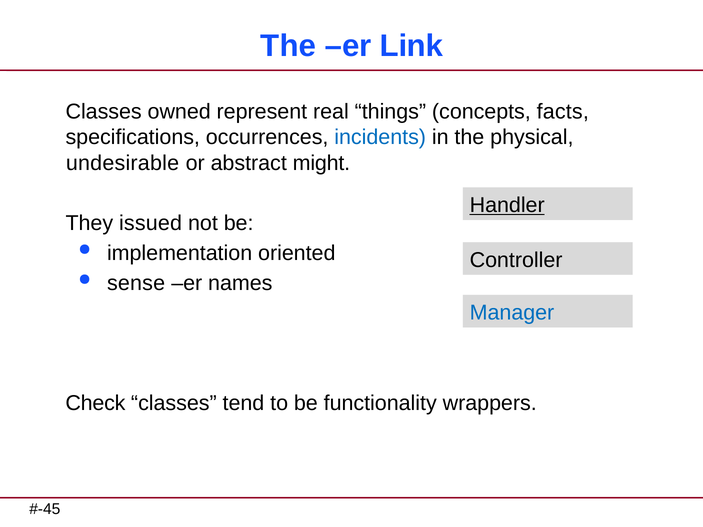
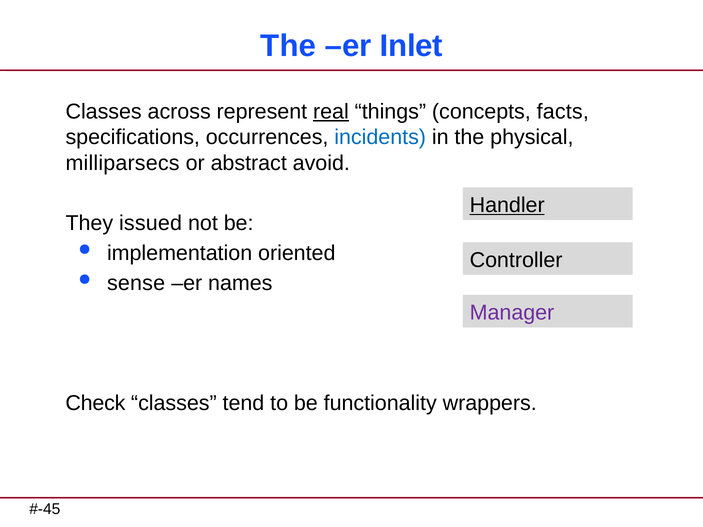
Link: Link -> Inlet
owned: owned -> across
real underline: none -> present
undesirable: undesirable -> milliparsecs
might: might -> avoid
Manager colour: blue -> purple
